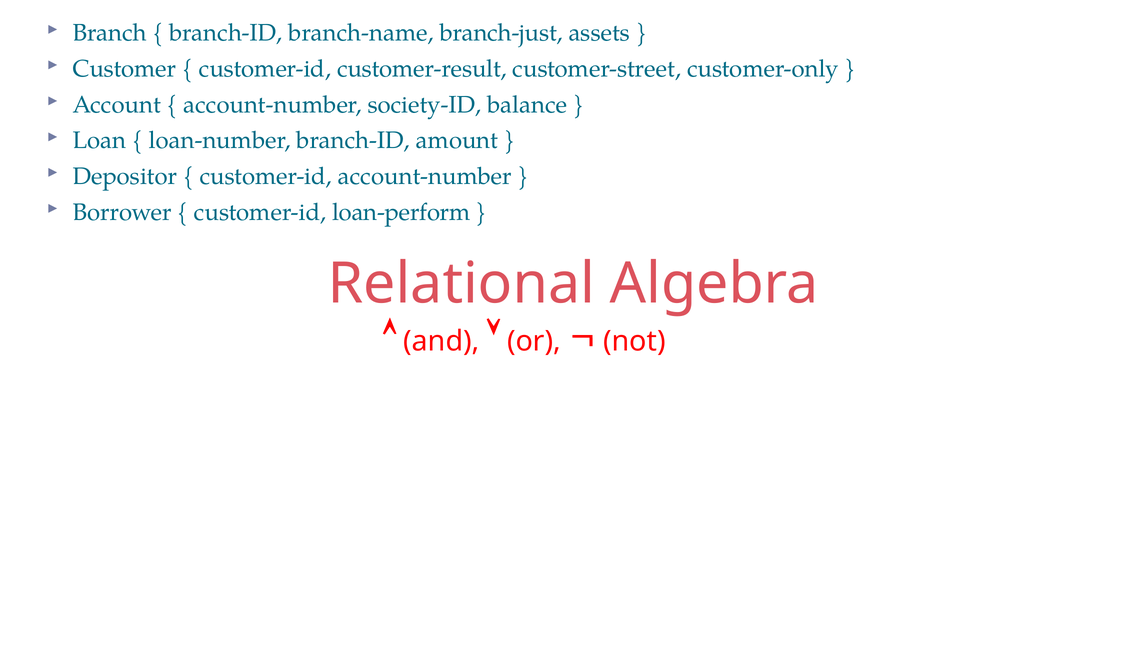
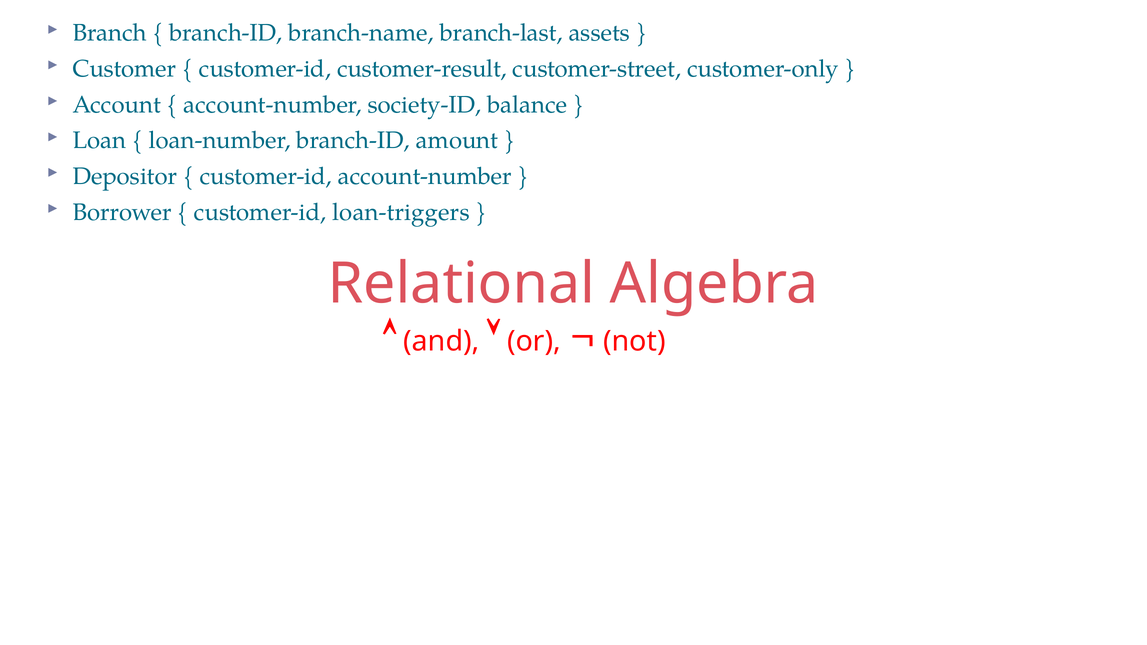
branch-just: branch-just -> branch-last
loan-perform: loan-perform -> loan-triggers
